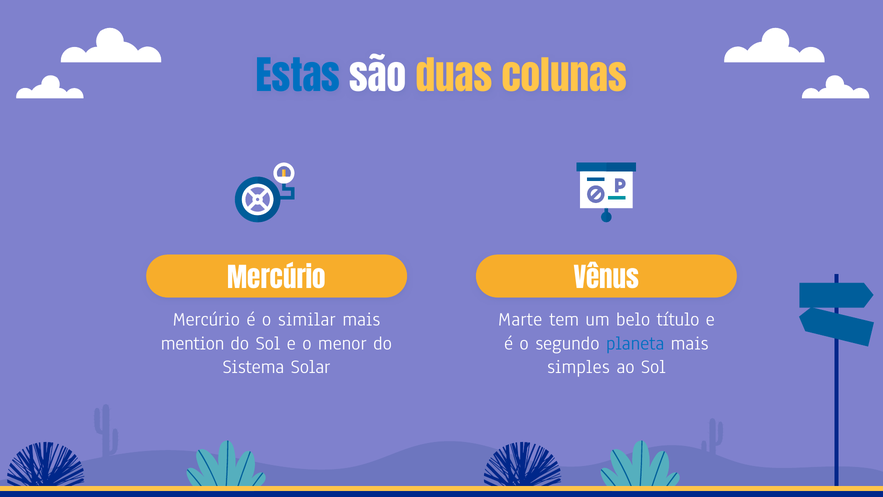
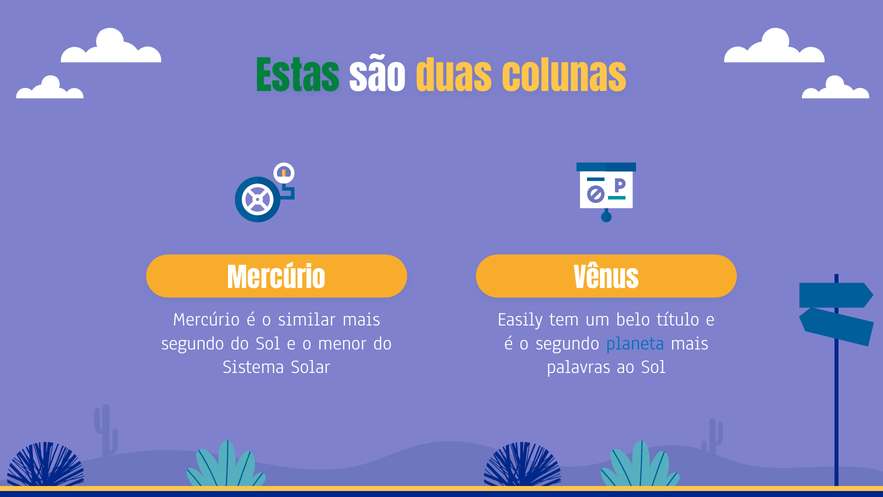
Estas colour: blue -> green
Marte: Marte -> Easily
mention at (193, 343): mention -> segundo
simples: simples -> palavras
